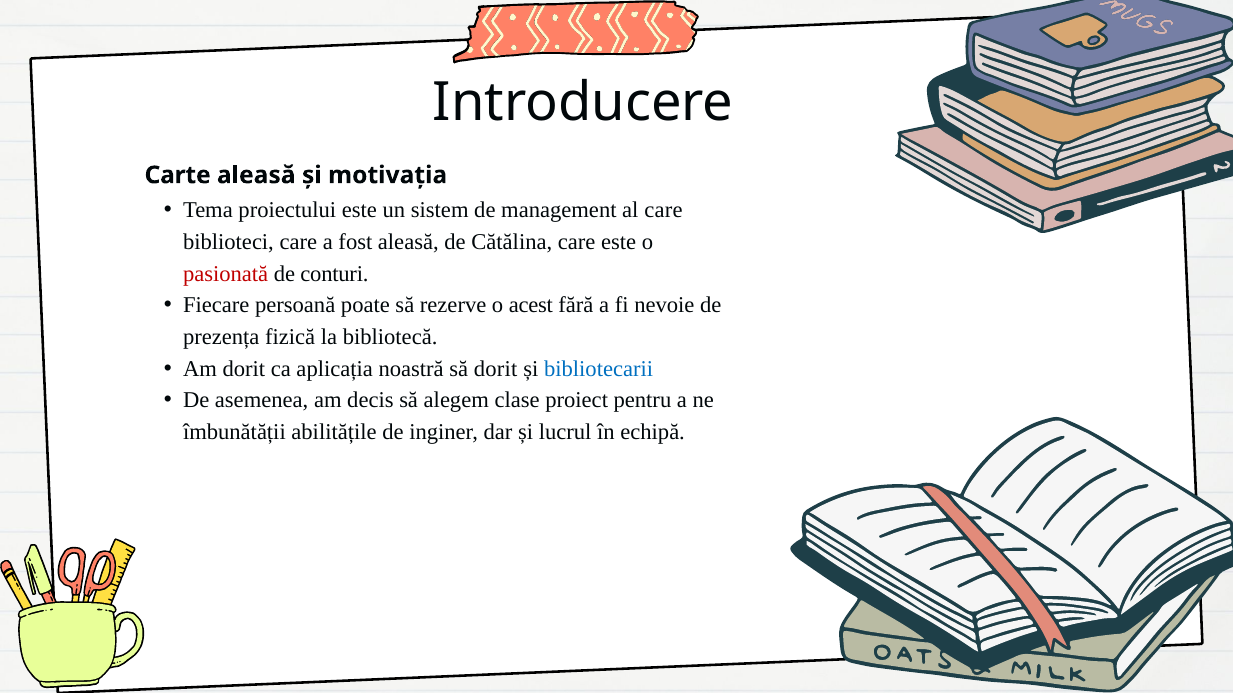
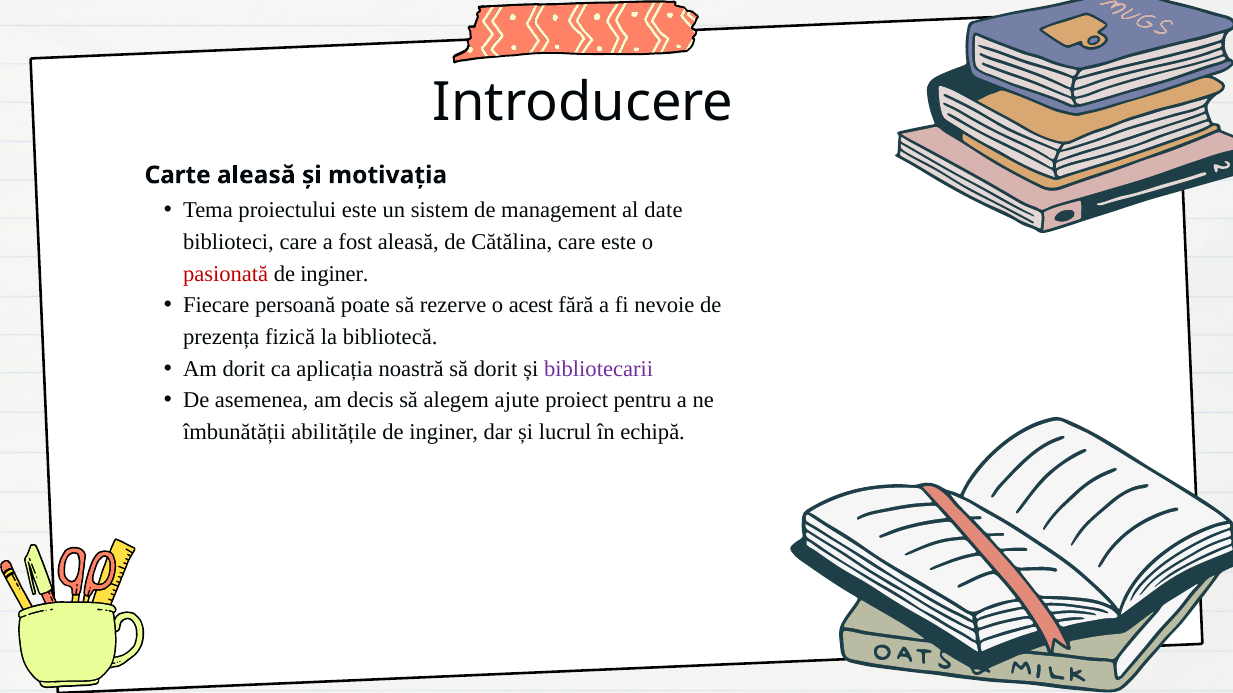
al care: care -> date
conturi at (334, 274): conturi -> inginer
bibliotecarii colour: blue -> purple
clase: clase -> ajute
